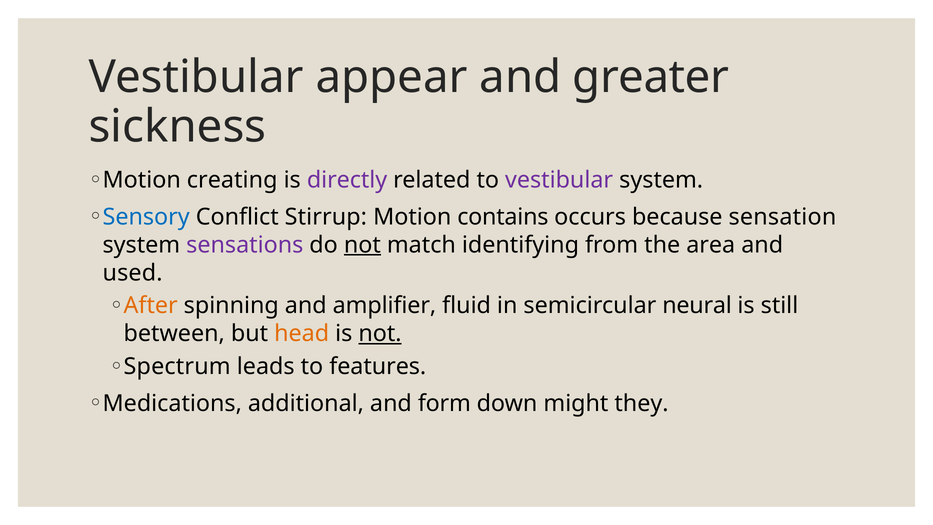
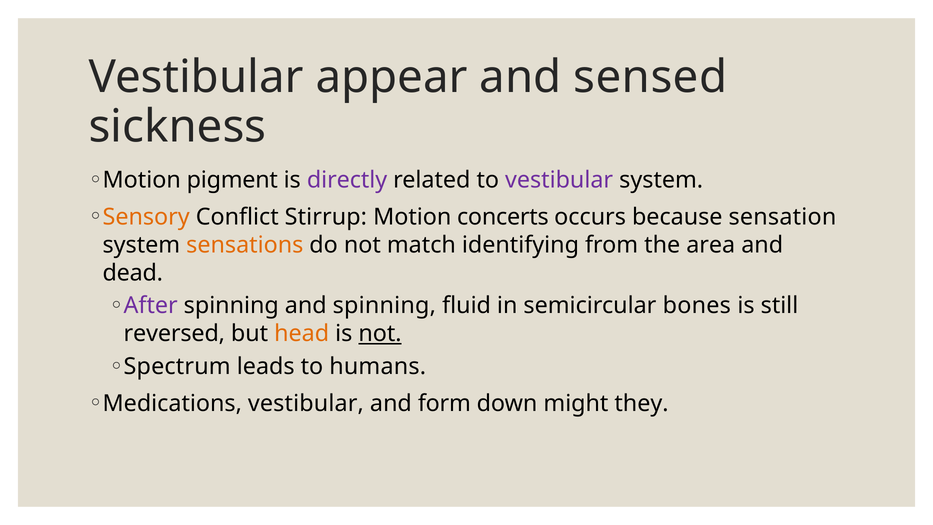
greater: greater -> sensed
creating: creating -> pigment
Sensory colour: blue -> orange
contains: contains -> concerts
sensations colour: purple -> orange
not at (362, 245) underline: present -> none
used: used -> dead
After colour: orange -> purple
and amplifier: amplifier -> spinning
neural: neural -> bones
between: between -> reversed
features: features -> humans
Medications additional: additional -> vestibular
